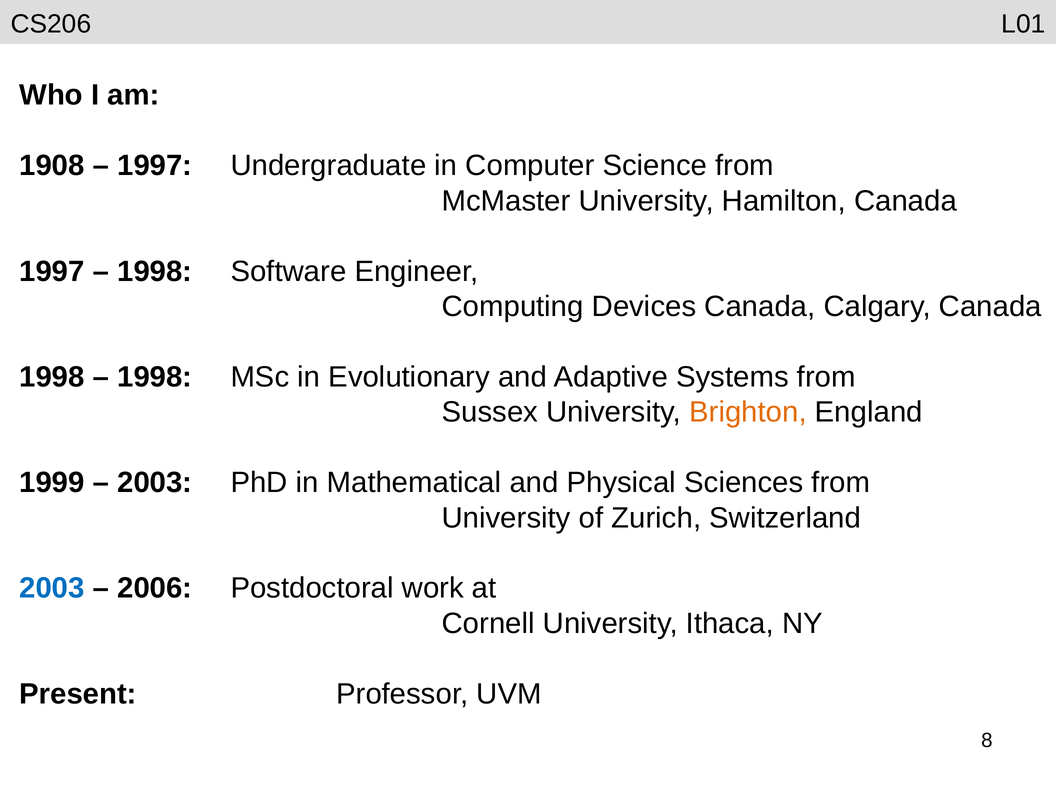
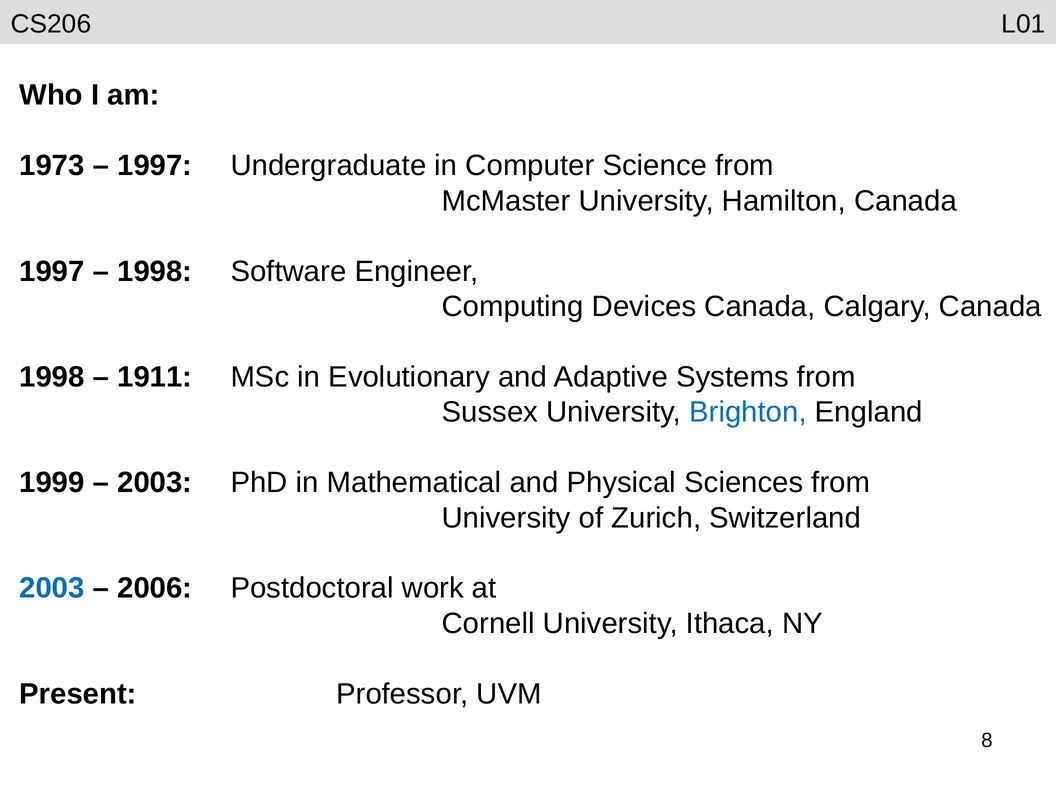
1908: 1908 -> 1973
1998 at (155, 377): 1998 -> 1911
Brighton colour: orange -> blue
